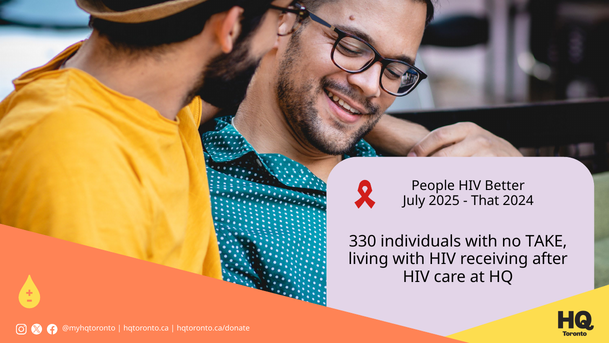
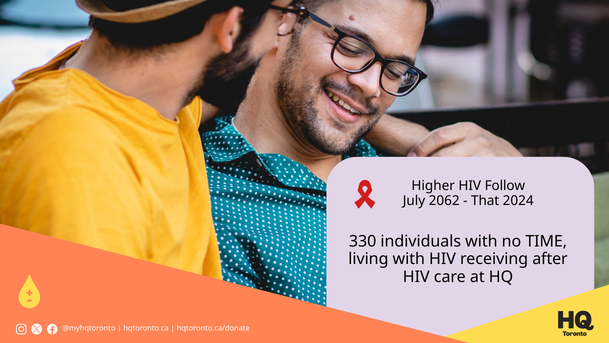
People: People -> Higher
Better: Better -> Follow
2025: 2025 -> 2062
TAKE: TAKE -> TIME
